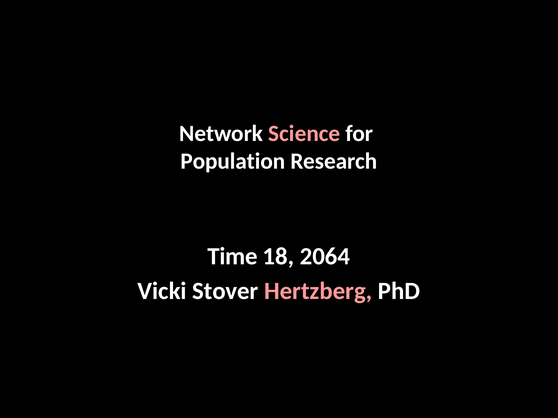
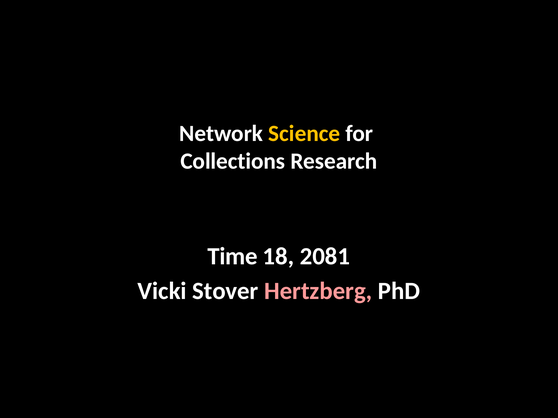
Science colour: pink -> yellow
Population: Population -> Collections
2064: 2064 -> 2081
